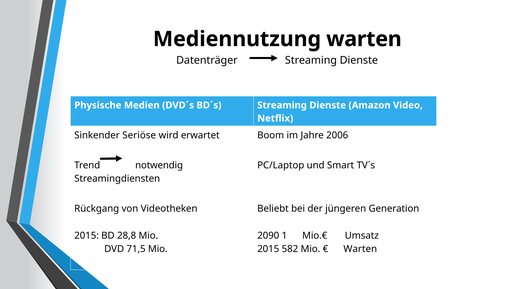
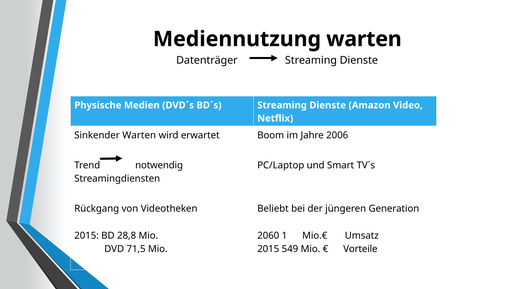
Sinkender Seriöse: Seriöse -> Warten
2090: 2090 -> 2060
582: 582 -> 549
Warten at (360, 248): Warten -> Vorteile
